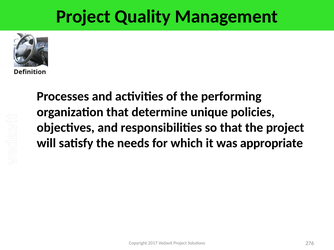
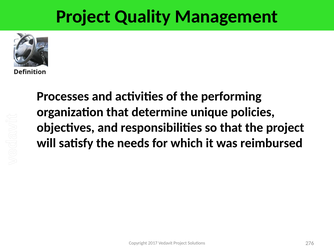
appropriate: appropriate -> reimbursed
